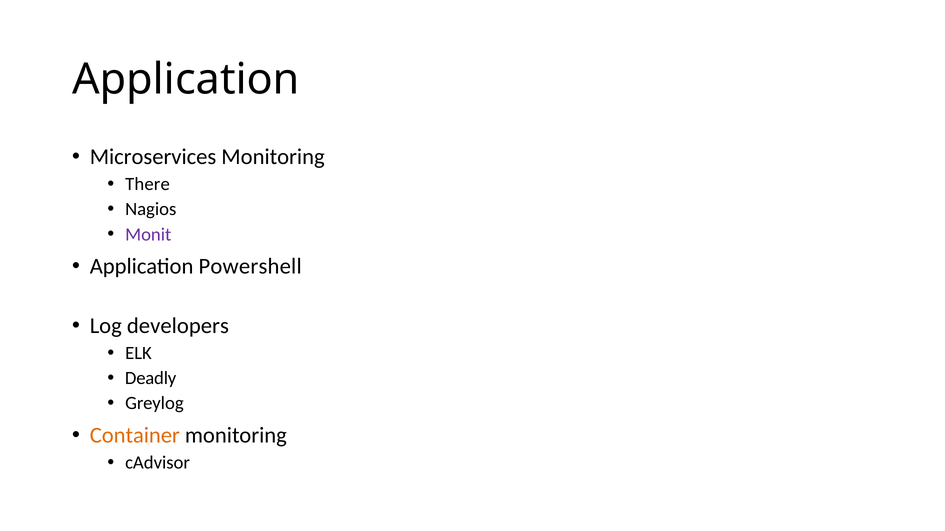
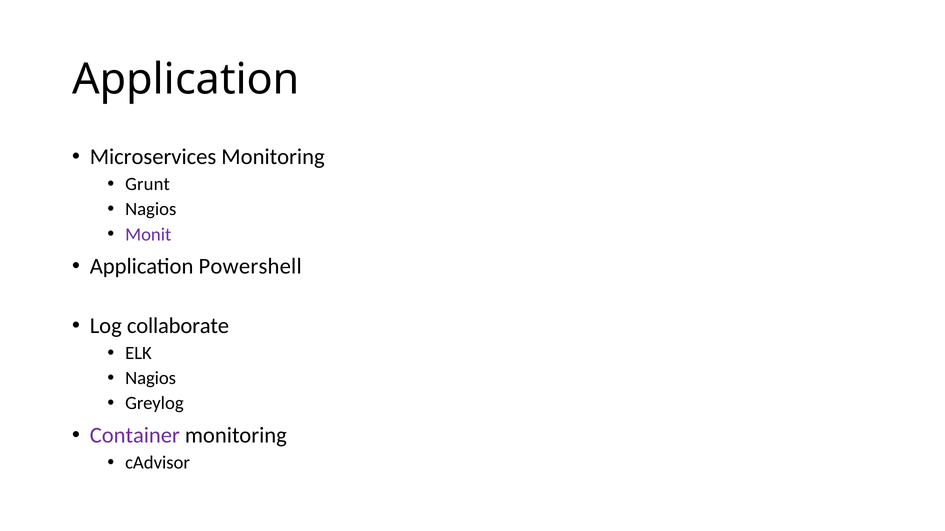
There: There -> Grunt
developers: developers -> collaborate
Deadly at (151, 379): Deadly -> Nagios
Container colour: orange -> purple
